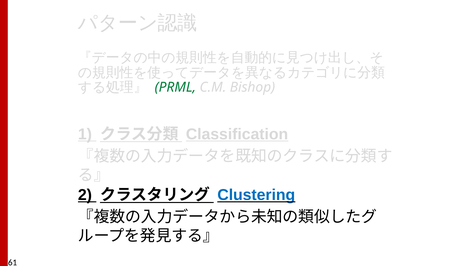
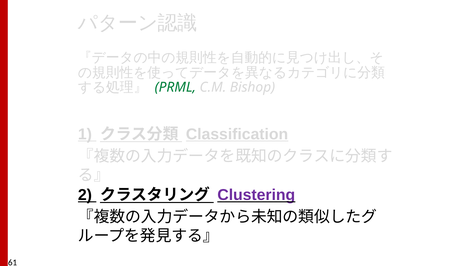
Clustering colour: blue -> purple
